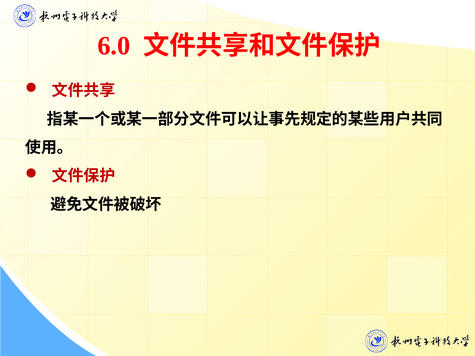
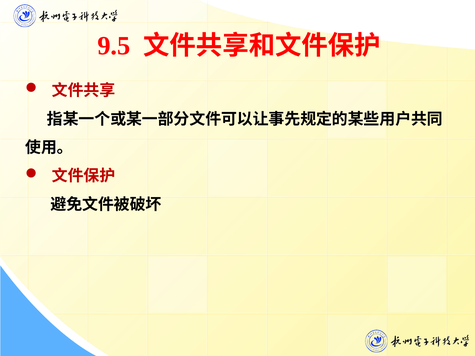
6.0: 6.0 -> 9.5
